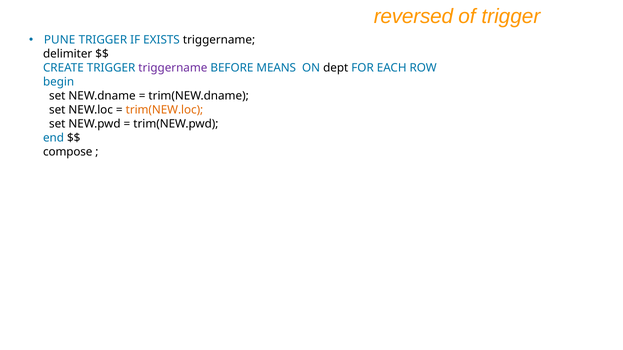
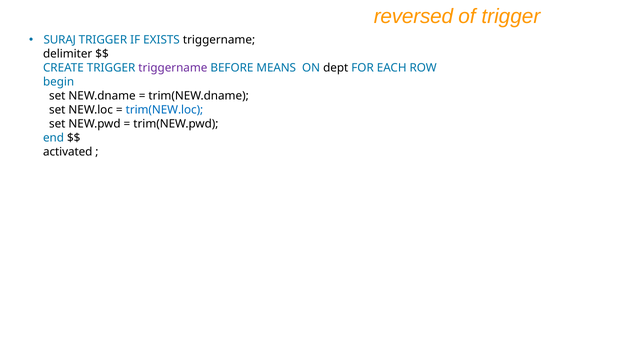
PUNE: PUNE -> SURAJ
trim(NEW.loc colour: orange -> blue
compose: compose -> activated
